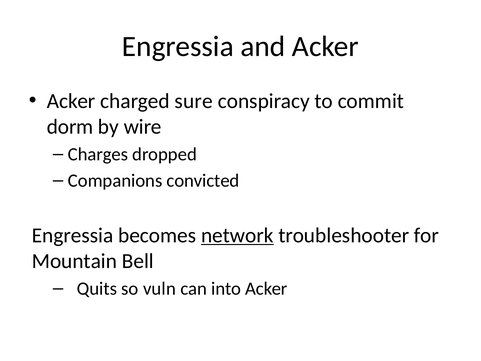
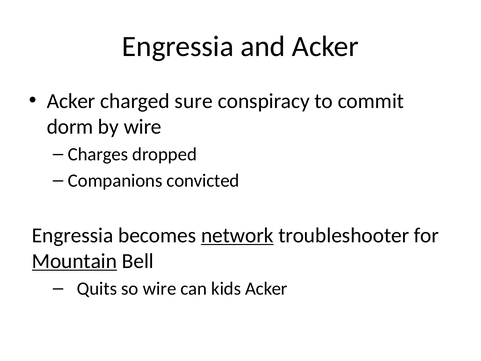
Mountain underline: none -> present
so vuln: vuln -> wire
into: into -> kids
